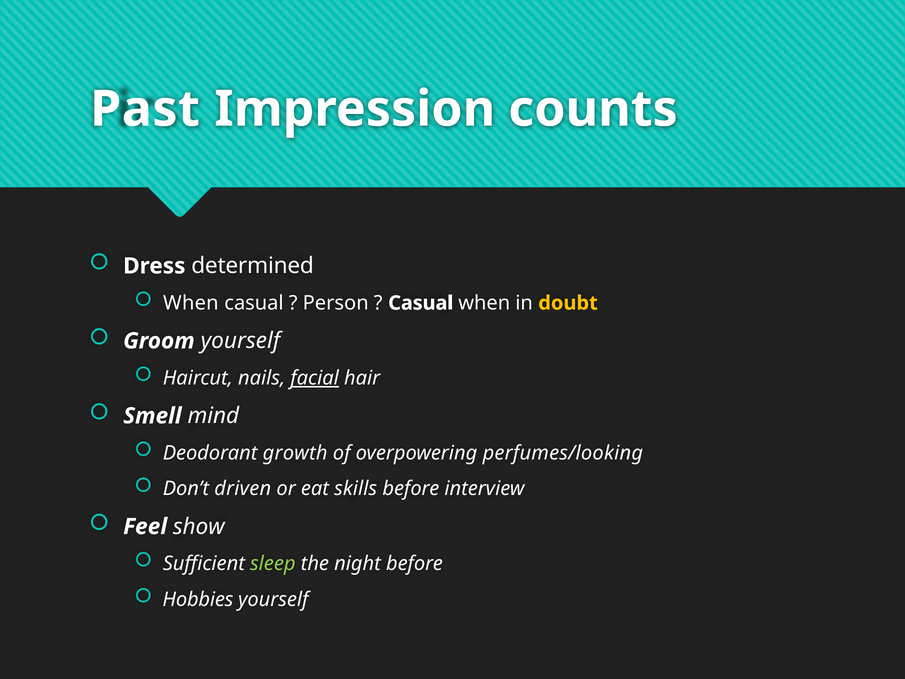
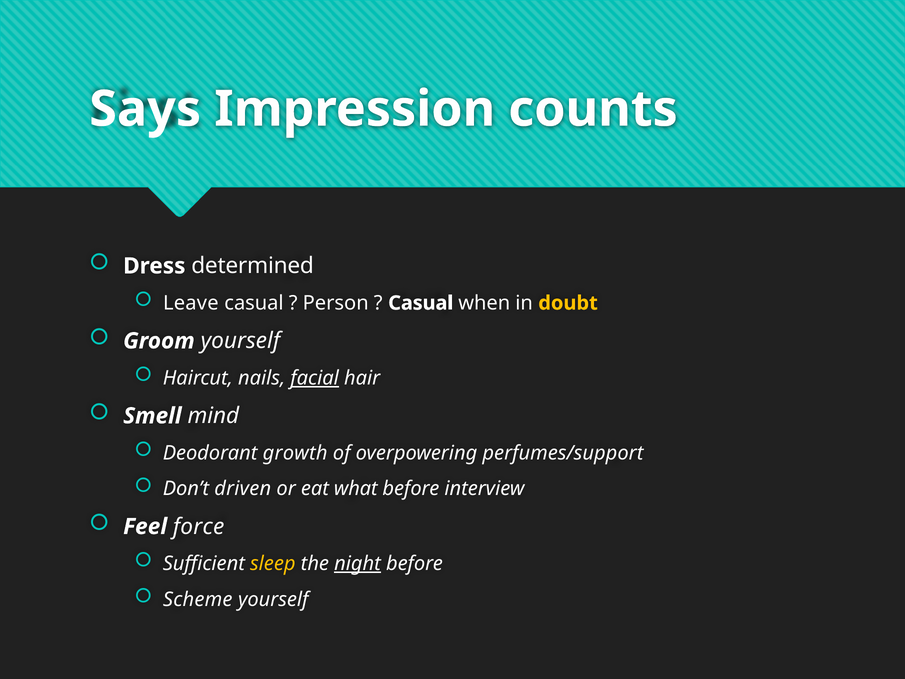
Past: Past -> Says
When at (191, 303): When -> Leave
perfumes/looking: perfumes/looking -> perfumes/support
skills: skills -> what
show: show -> force
sleep colour: light green -> yellow
night underline: none -> present
Hobbies: Hobbies -> Scheme
